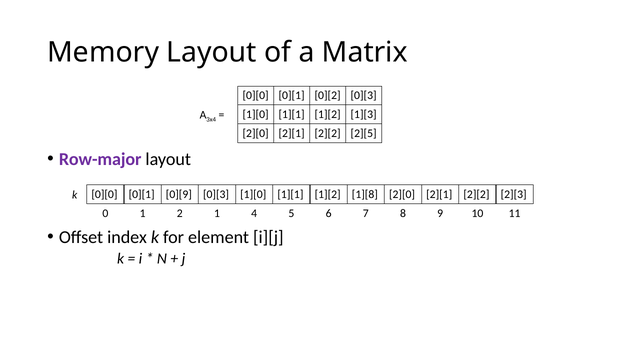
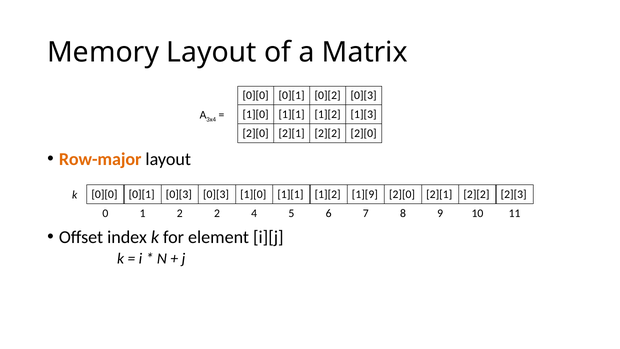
2][2 2][5: 2][5 -> 2][0
Row-major colour: purple -> orange
0][1 0][9: 0][9 -> 0][3
1][8: 1][8 -> 1][9
2 1: 1 -> 2
